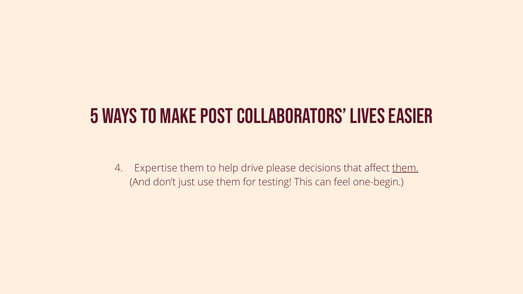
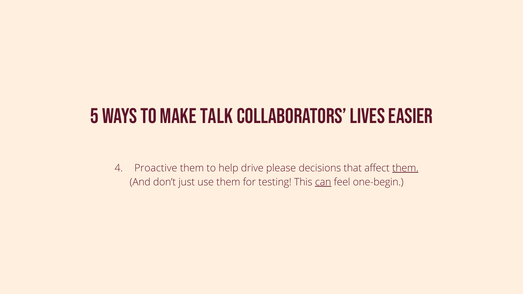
post: post -> talk
Expertise: Expertise -> Proactive
can underline: none -> present
